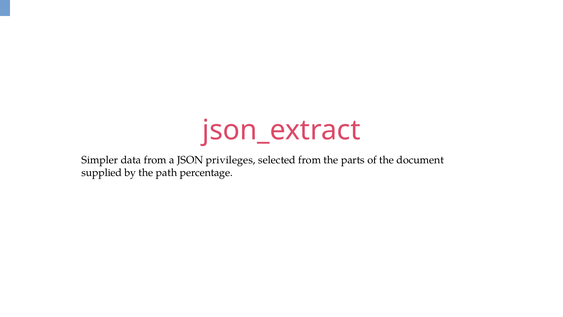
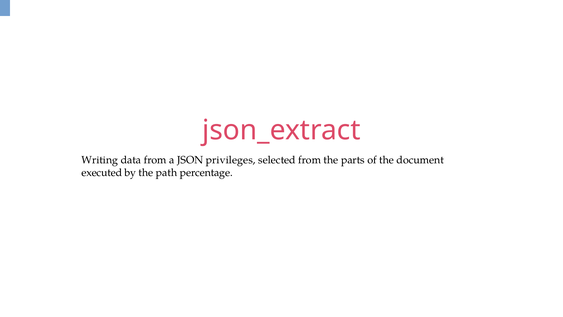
Simpler: Simpler -> Writing
supplied: supplied -> executed
